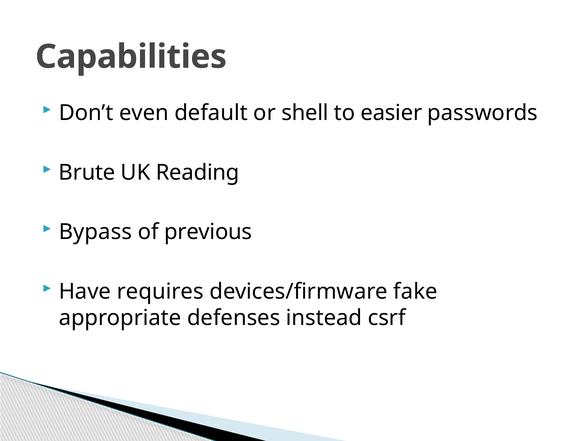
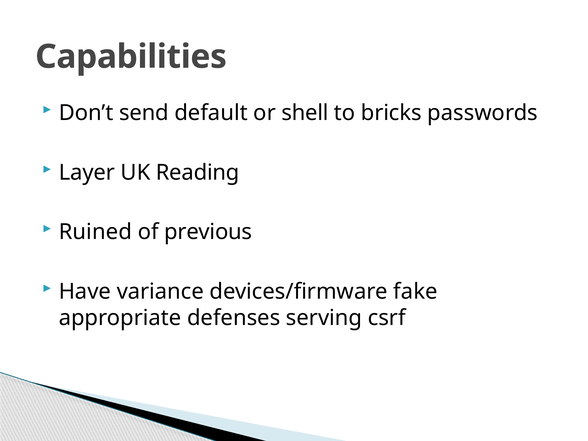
even: even -> send
easier: easier -> bricks
Brute: Brute -> Layer
Bypass: Bypass -> Ruined
requires: requires -> variance
instead: instead -> serving
